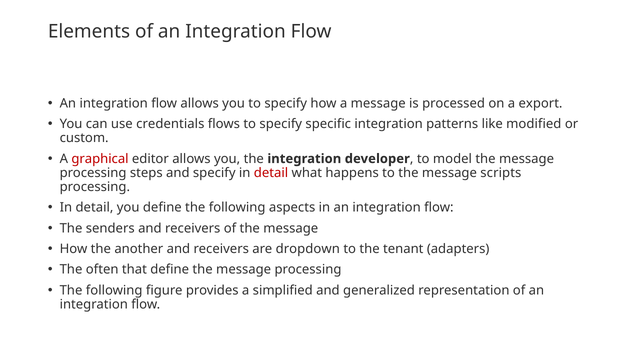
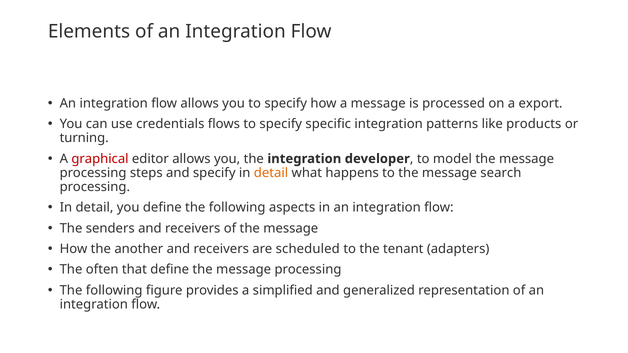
modified: modified -> products
custom: custom -> turning
detail at (271, 173) colour: red -> orange
scripts: scripts -> search
dropdown: dropdown -> scheduled
